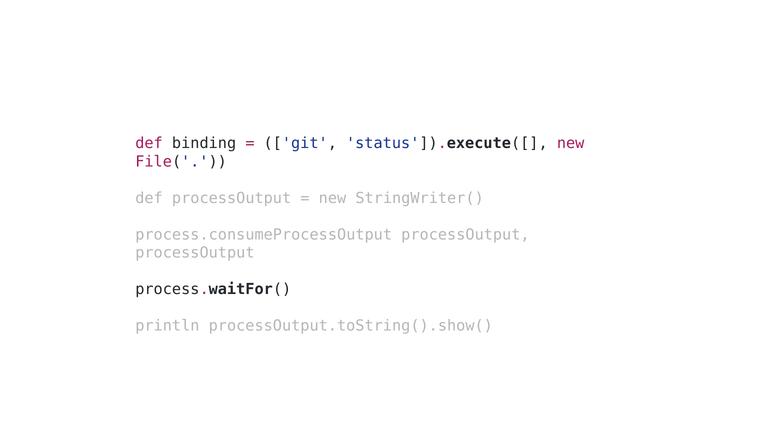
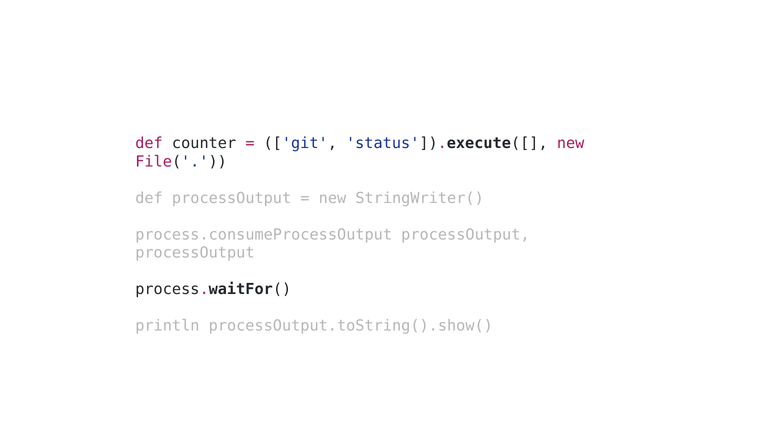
binding: binding -> counter
